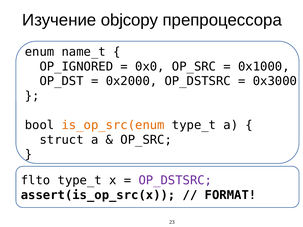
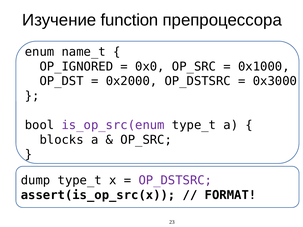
objcopy: objcopy -> function
is_op_src(enum colour: orange -> purple
struct: struct -> blocks
flto: flto -> dump
